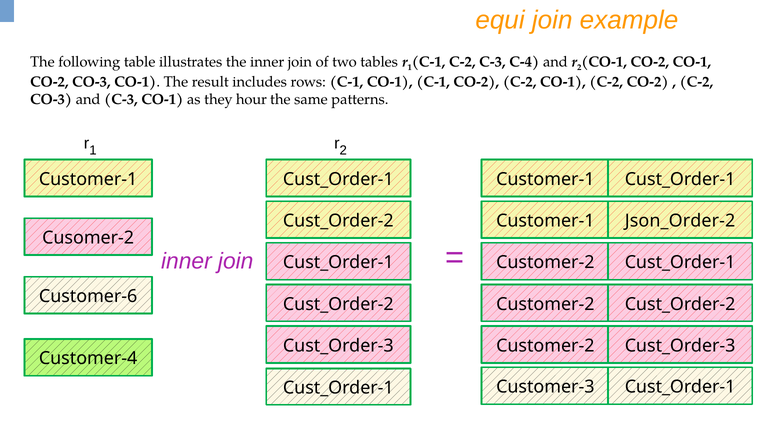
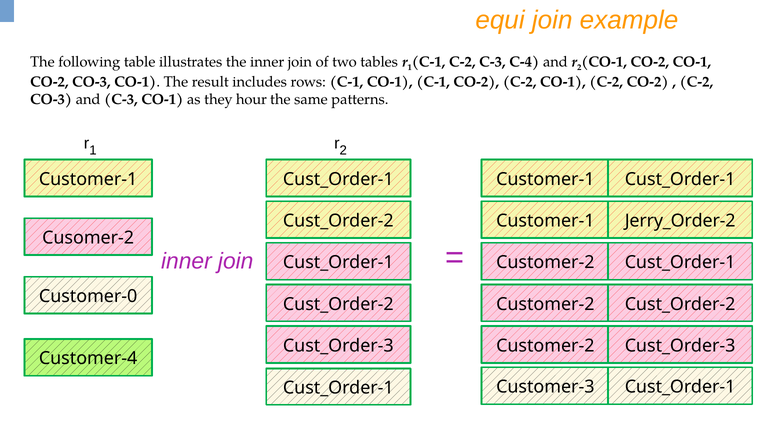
Json_Order-2: Json_Order-2 -> Jerry_Order-2
Customer-6: Customer-6 -> Customer-0
